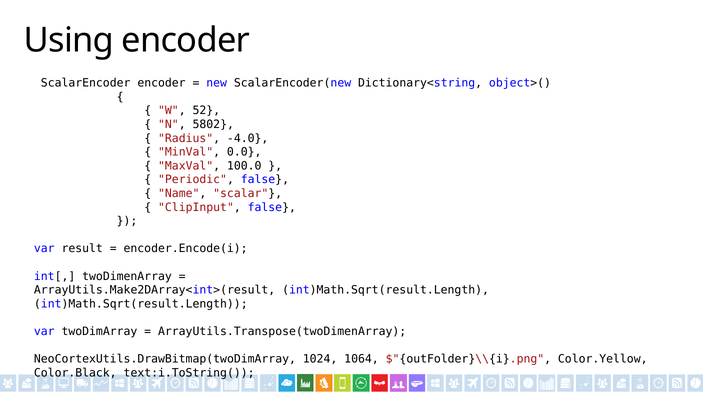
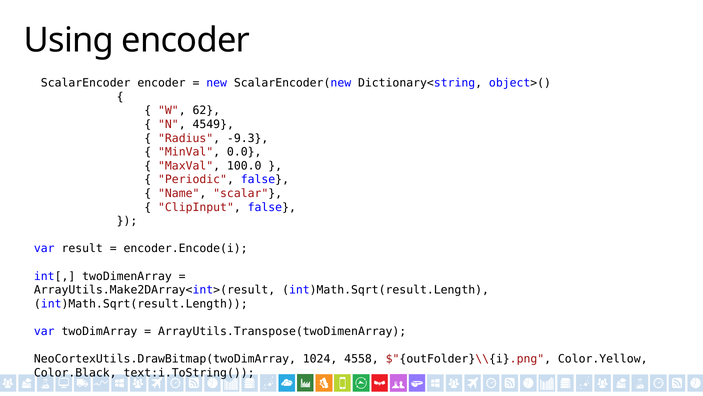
52: 52 -> 62
5802: 5802 -> 4549
-4.0: -4.0 -> -9.3
1064: 1064 -> 4558
